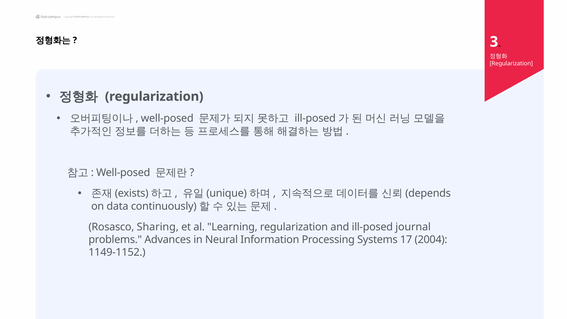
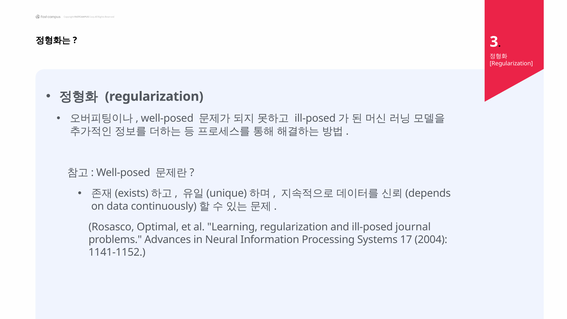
Sharing: Sharing -> Optimal
1149-1152: 1149-1152 -> 1141-1152
